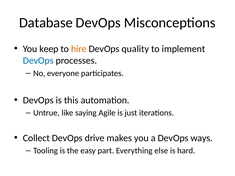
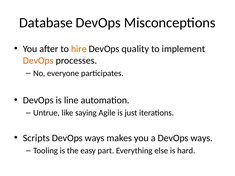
keep: keep -> after
DevOps at (38, 61) colour: blue -> orange
this: this -> line
Collect: Collect -> Scripts
drive at (95, 138): drive -> ways
